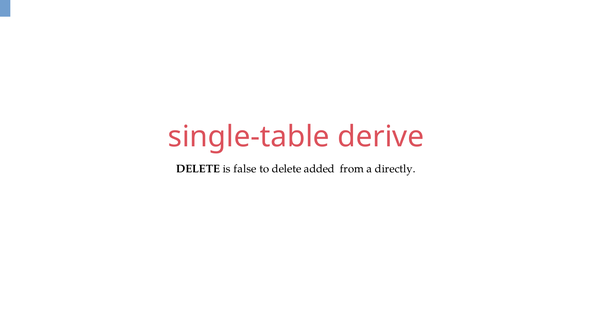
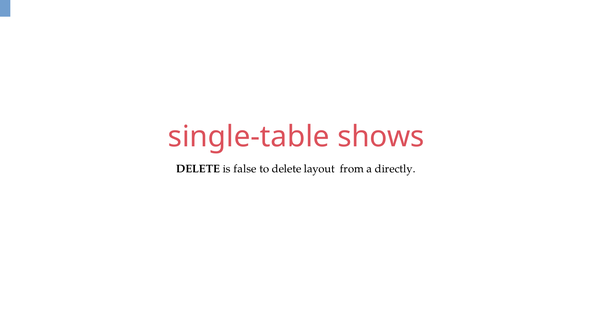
derive: derive -> shows
added: added -> layout
